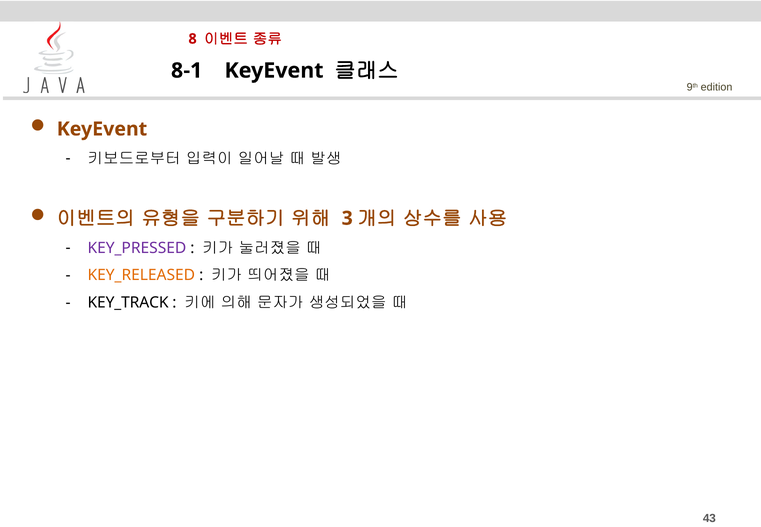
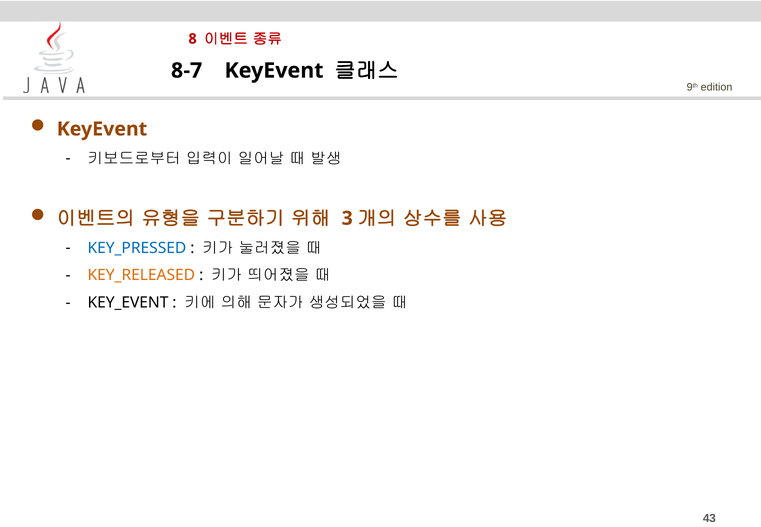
8-1: 8-1 -> 8-7
KEY_PRESSED colour: purple -> blue
KEY_TRACK: KEY_TRACK -> KEY_EVENT
